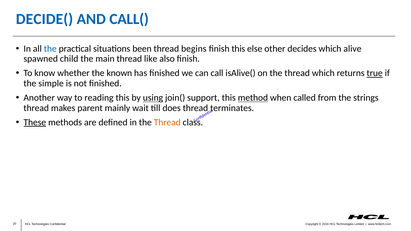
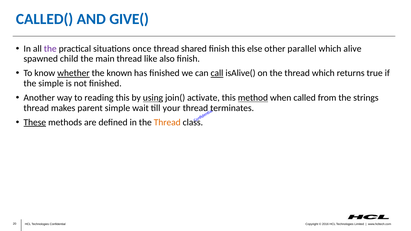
DECIDE(: DECIDE( -> CALLED(
CALL(: CALL( -> GIVE(
the at (50, 49) colour: blue -> purple
been: been -> once
begins: begins -> shared
decides: decides -> parallel
whether underline: none -> present
call underline: none -> present
true underline: present -> none
support: support -> activate
parent mainly: mainly -> simple
does: does -> your
